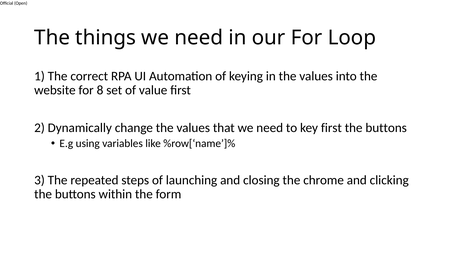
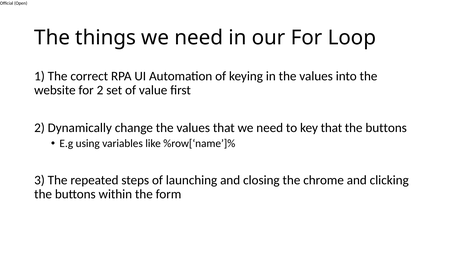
for 8: 8 -> 2
key first: first -> that
